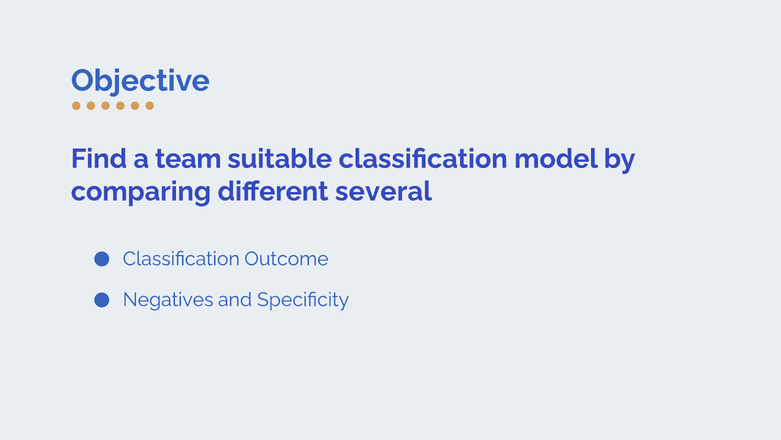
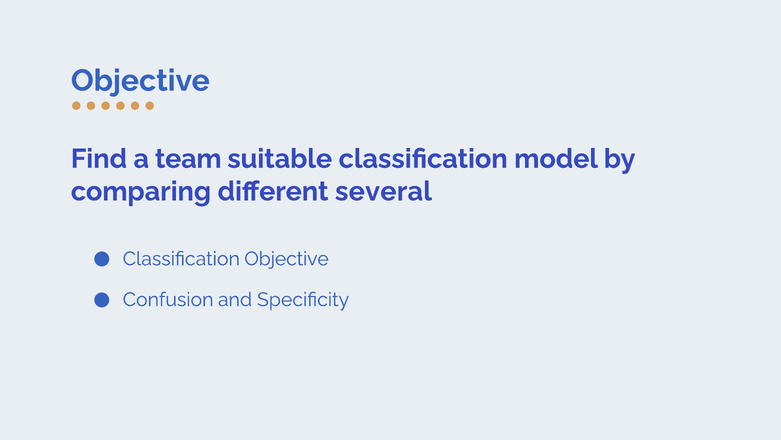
Classification Outcome: Outcome -> Objective
Negatives: Negatives -> Confusion
